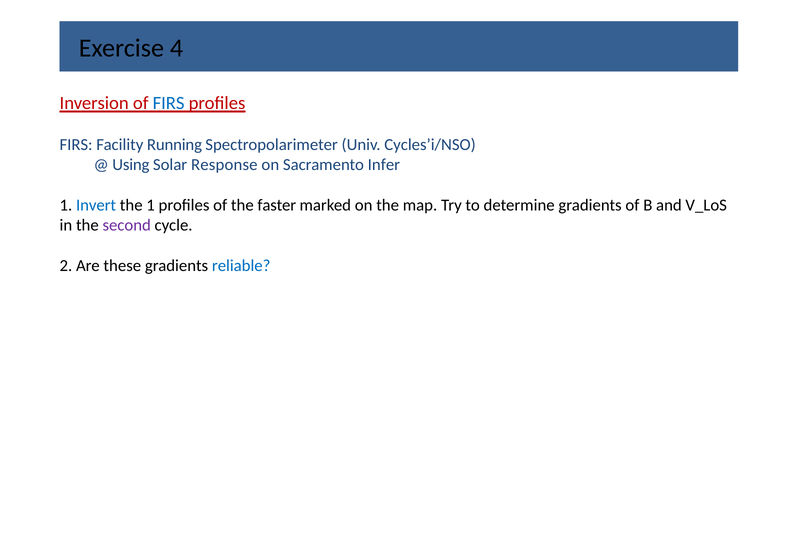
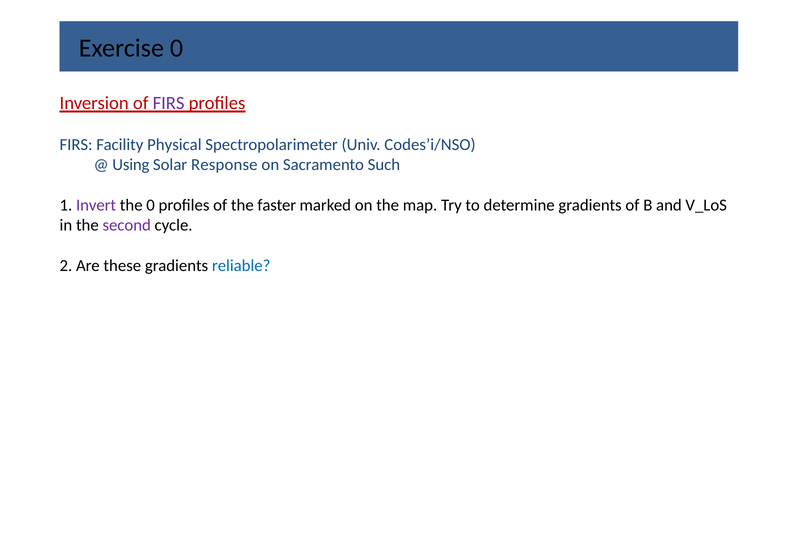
Exercise 4: 4 -> 0
FIRS at (169, 103) colour: blue -> purple
Running: Running -> Physical
Cycles’i/NSO: Cycles’i/NSO -> Codes’i/NSO
Infer: Infer -> Such
Invert colour: blue -> purple
the 1: 1 -> 0
